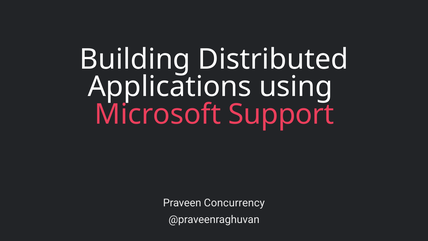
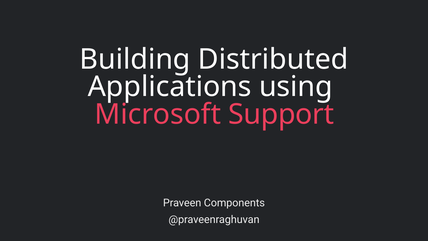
Concurrency: Concurrency -> Components
